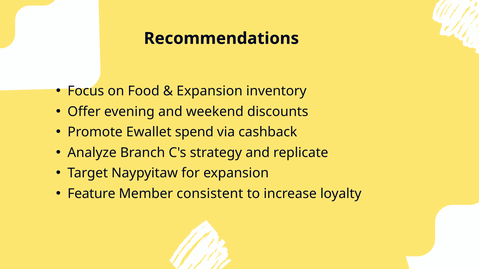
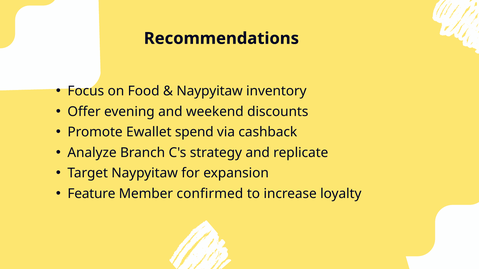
Expansion at (210, 91): Expansion -> Naypyitaw
consistent: consistent -> confirmed
